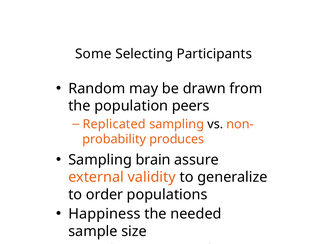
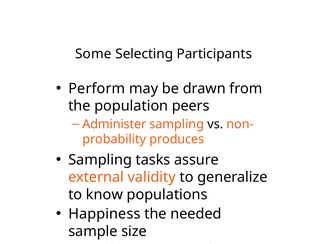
Random: Random -> Perform
Replicated: Replicated -> Administer
brain: brain -> tasks
order: order -> know
